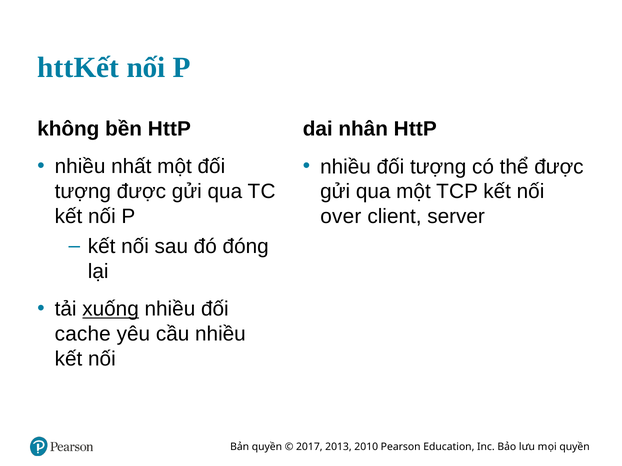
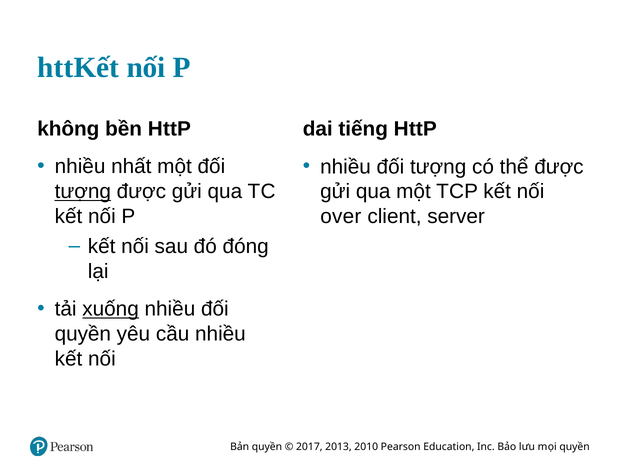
nhân: nhân -> tiếng
tượng at (83, 192) underline: none -> present
cache at (83, 334): cache -> quyền
